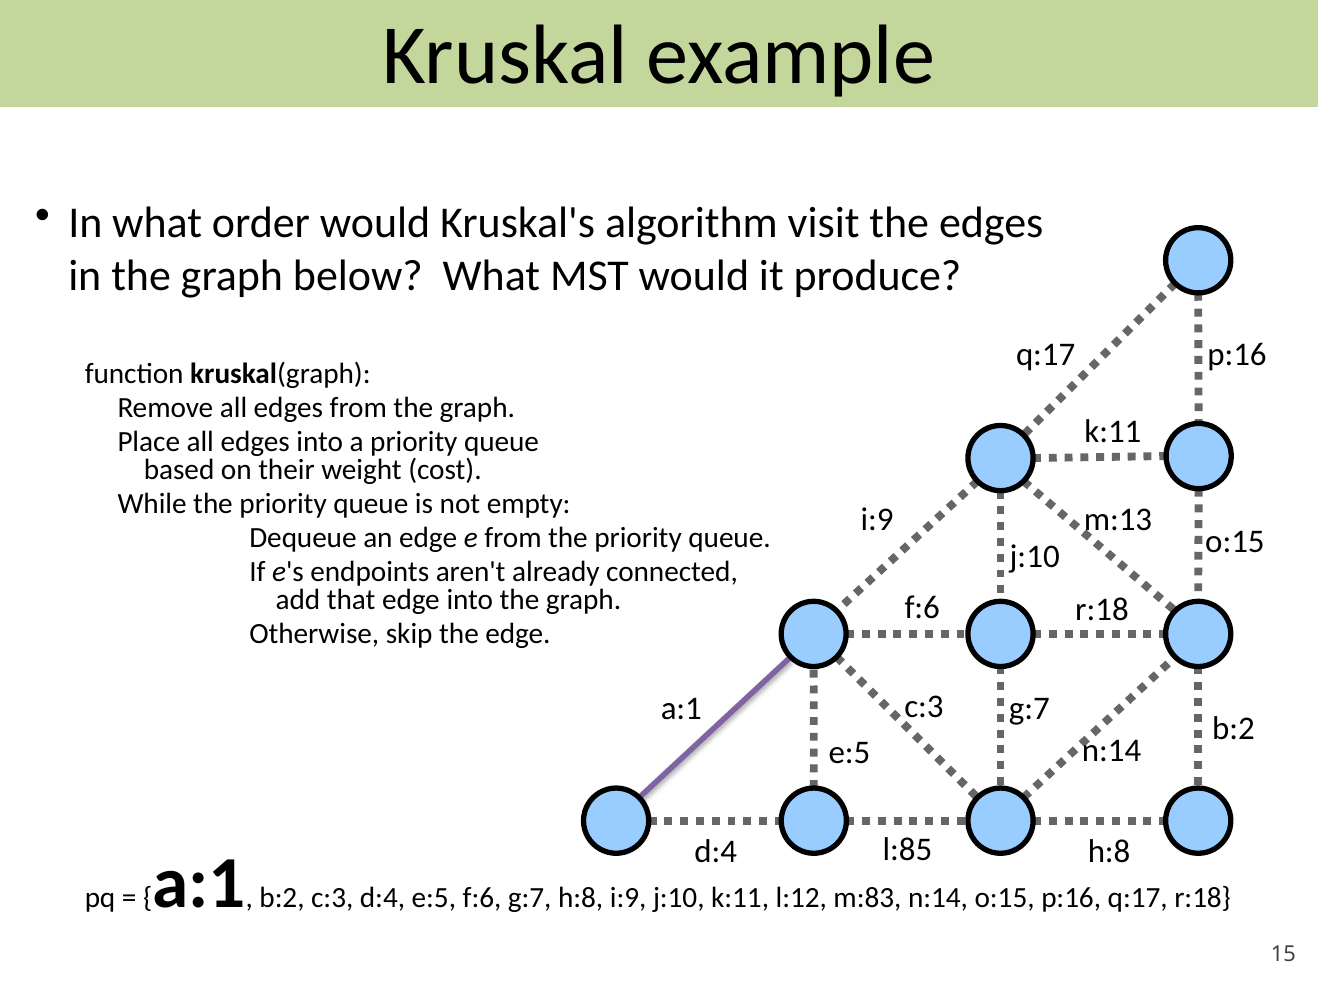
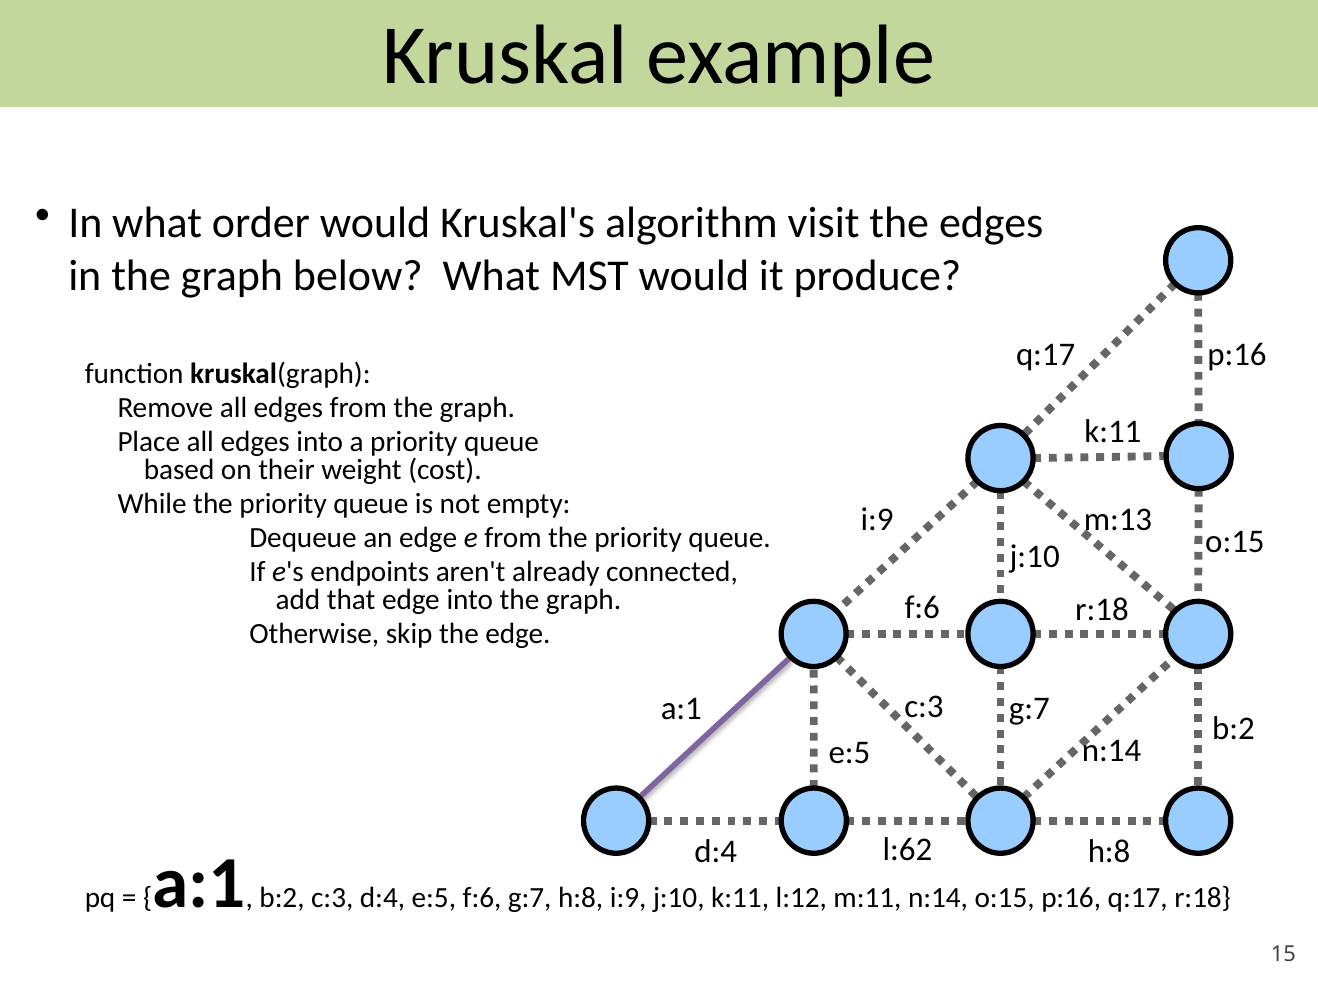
l:85: l:85 -> l:62
m:83: m:83 -> m:11
